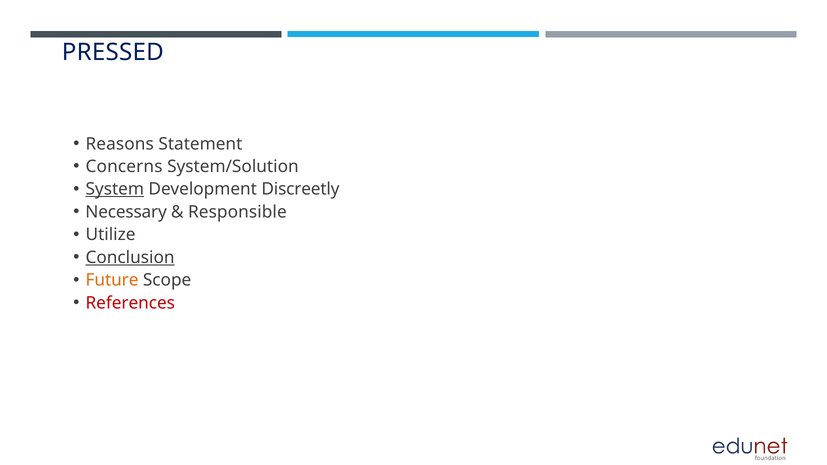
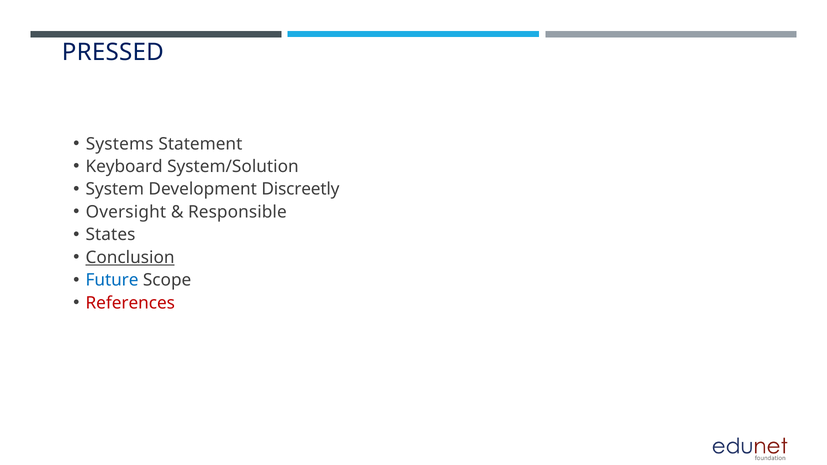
Reasons: Reasons -> Systems
Concerns: Concerns -> Keyboard
System underline: present -> none
Necessary: Necessary -> Oversight
Utilize: Utilize -> States
Future colour: orange -> blue
